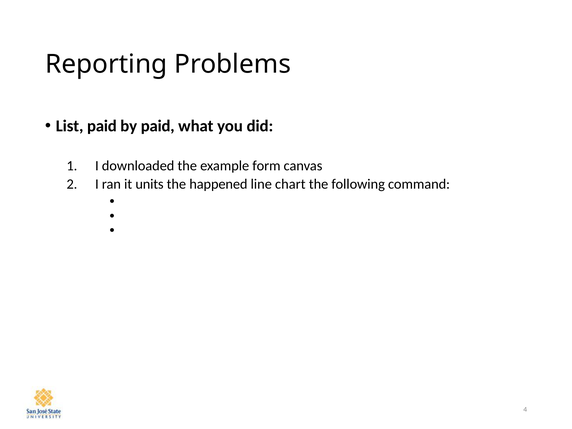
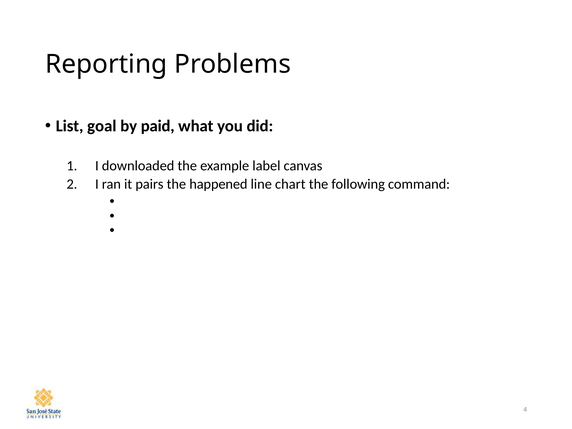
List paid: paid -> goal
form: form -> label
units: units -> pairs
